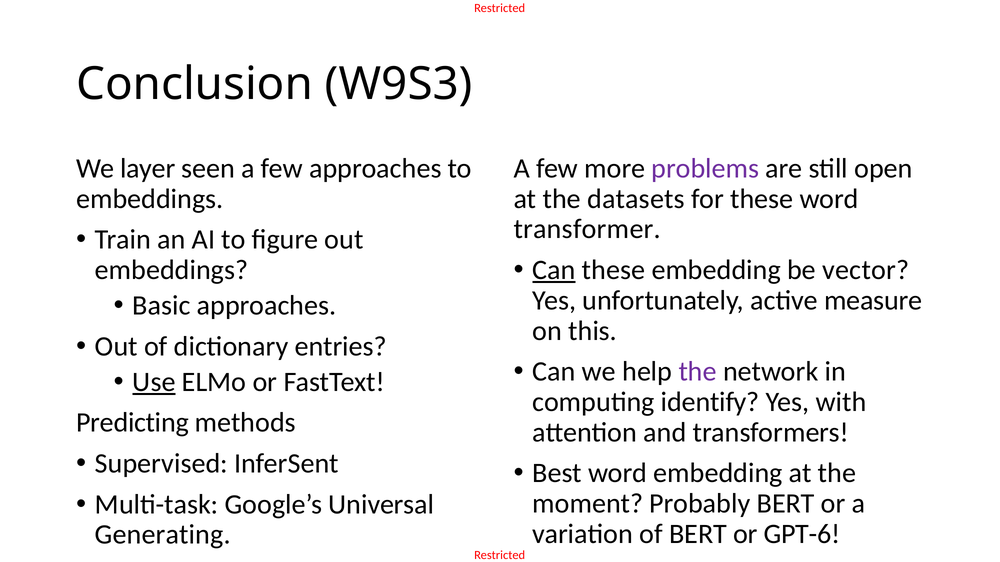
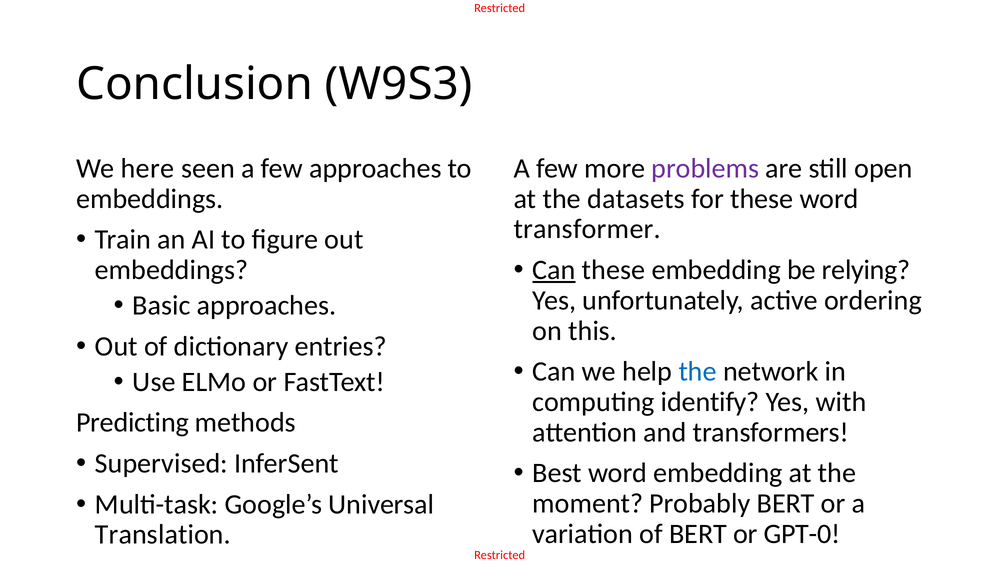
layer: layer -> here
vector: vector -> relying
measure: measure -> ordering
the at (698, 372) colour: purple -> blue
Use underline: present -> none
GPT-6: GPT-6 -> GPT-0
Generating: Generating -> Translation
